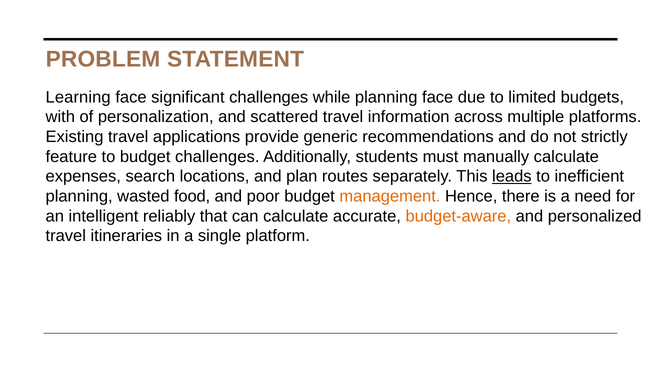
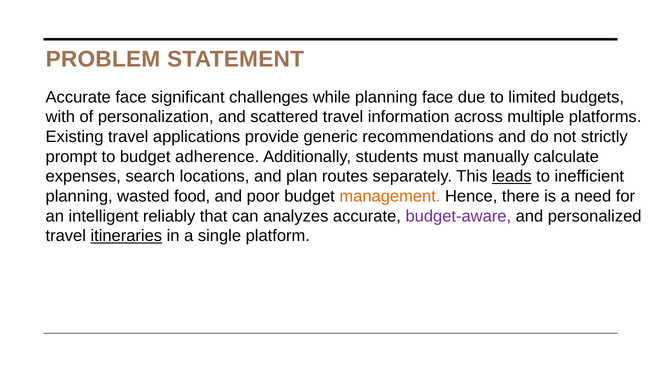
Learning at (78, 97): Learning -> Accurate
feature: feature -> prompt
budget challenges: challenges -> adherence
can calculate: calculate -> analyzes
budget-aware colour: orange -> purple
itineraries underline: none -> present
